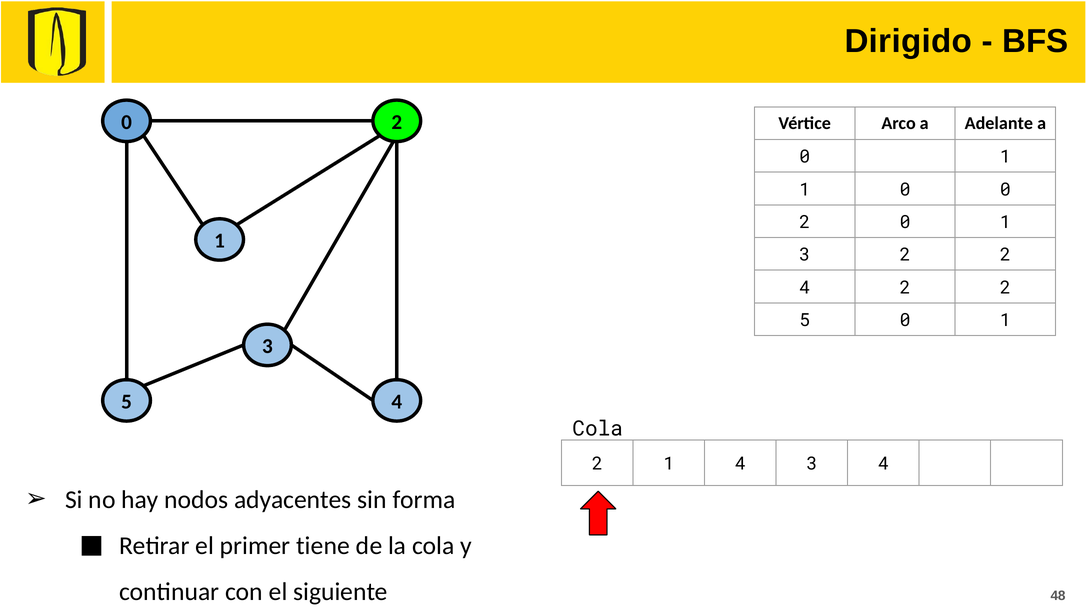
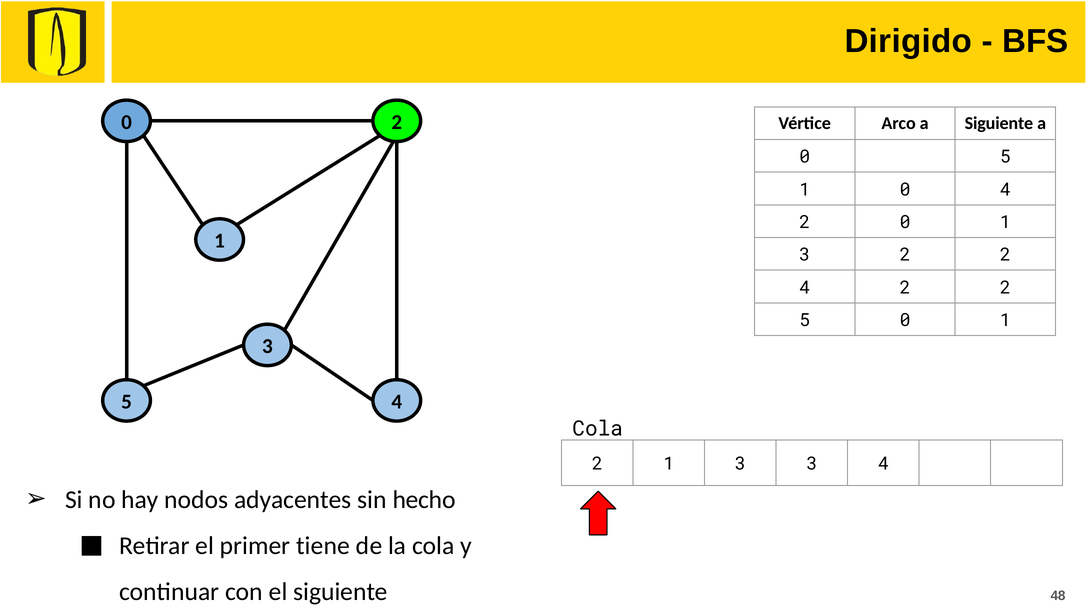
a Adelante: Adelante -> Siguiente
1 at (1005, 157): 1 -> 5
0 0: 0 -> 4
2 1 4: 4 -> 3
forma: forma -> hecho
